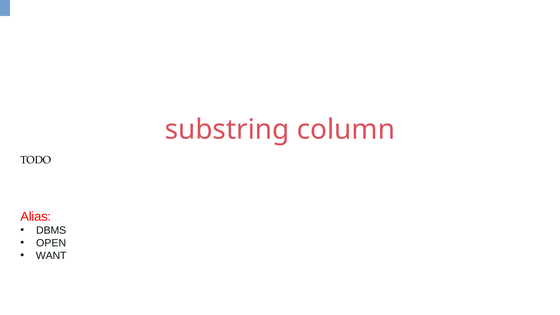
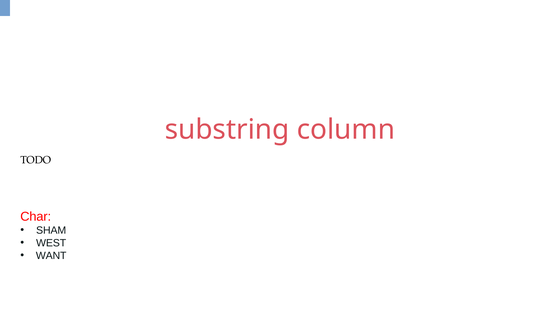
Alias: Alias -> Char
DBMS: DBMS -> SHAM
OPEN: OPEN -> WEST
